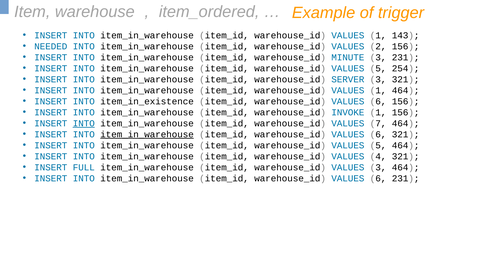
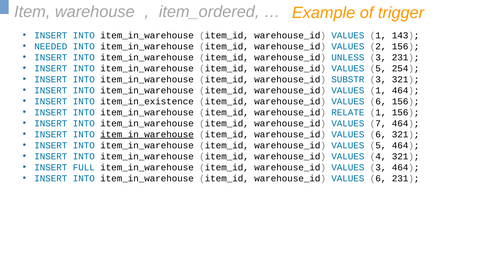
MINUTE: MINUTE -> UNLESS
SERVER: SERVER -> SUBSTR
INVOKE: INVOKE -> RELATE
INTO at (84, 123) underline: present -> none
